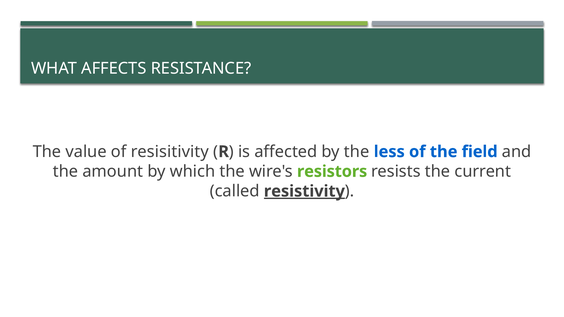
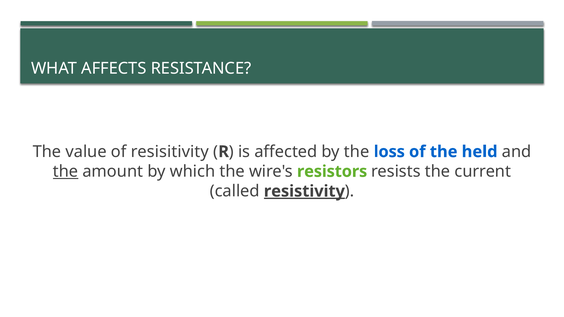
less: less -> loss
field: field -> held
the at (66, 172) underline: none -> present
